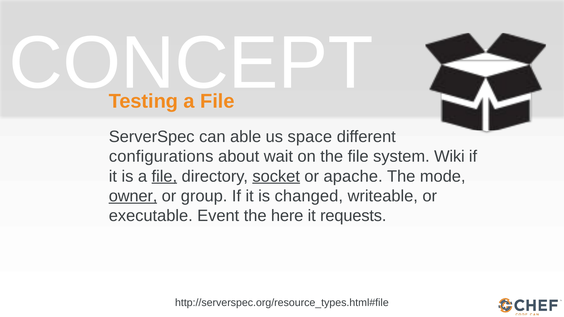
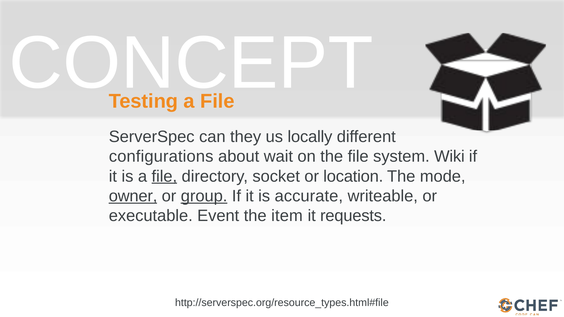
able: able -> they
space: space -> locally
socket underline: present -> none
apache: apache -> location
group underline: none -> present
changed: changed -> accurate
here: here -> item
